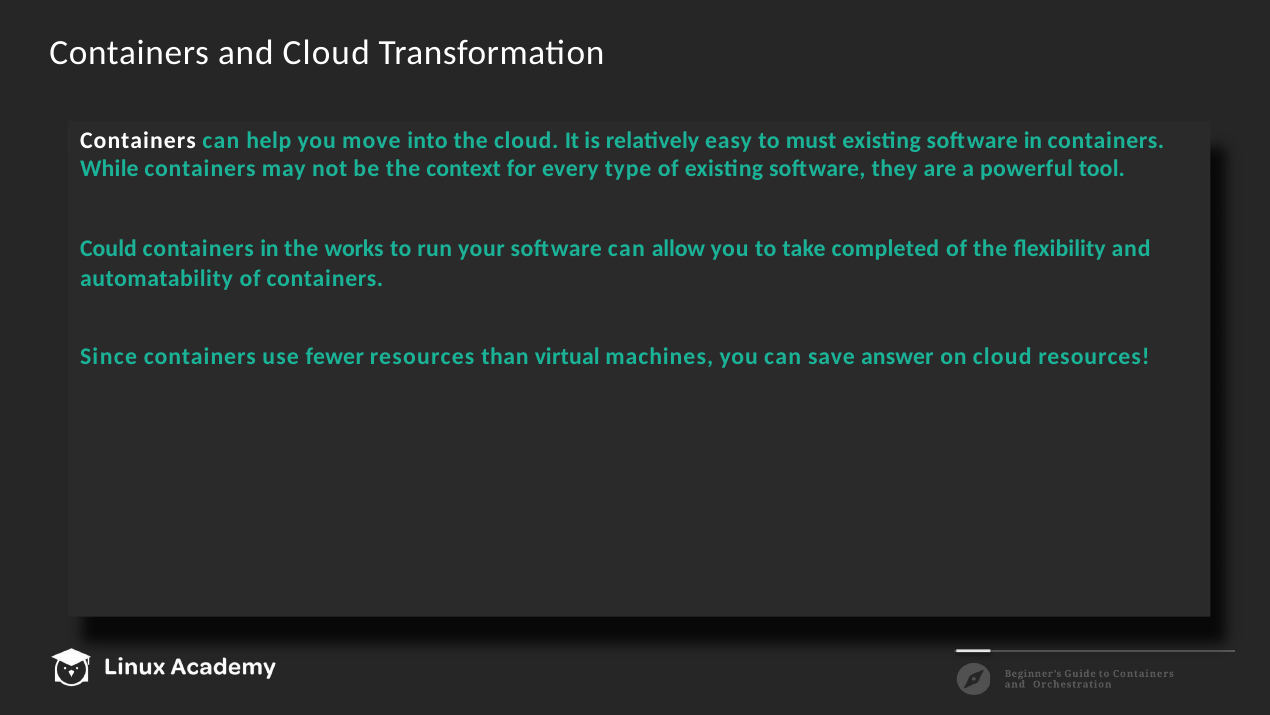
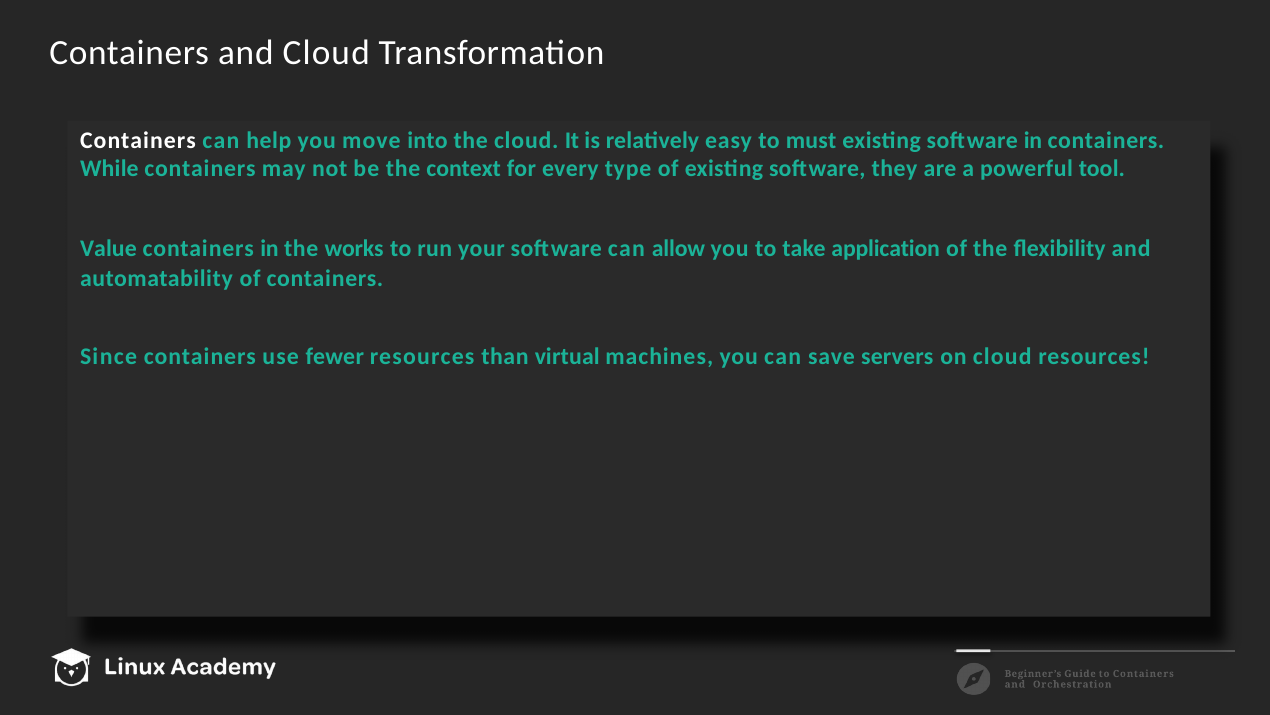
Could: Could -> Value
completed: completed -> application
answer: answer -> servers
